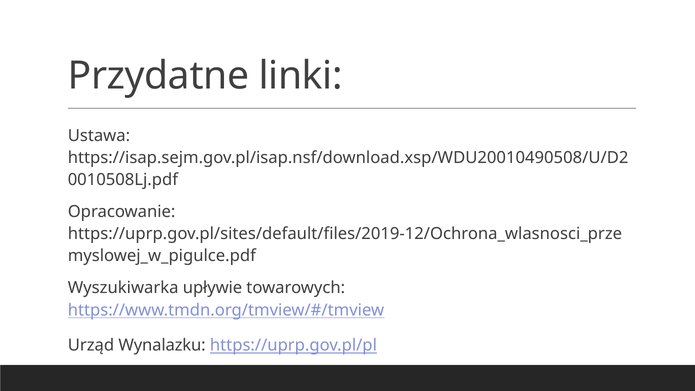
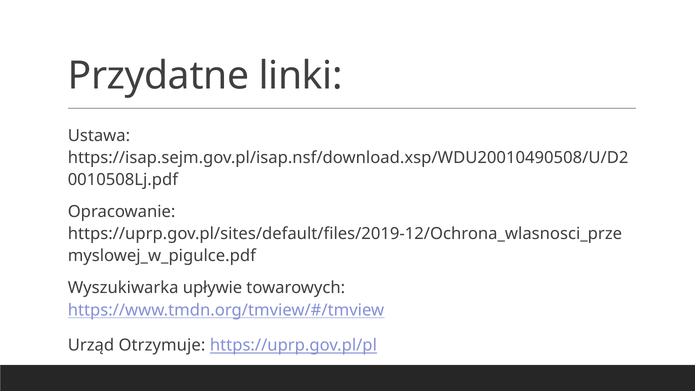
Wynalazku: Wynalazku -> Otrzymuje
